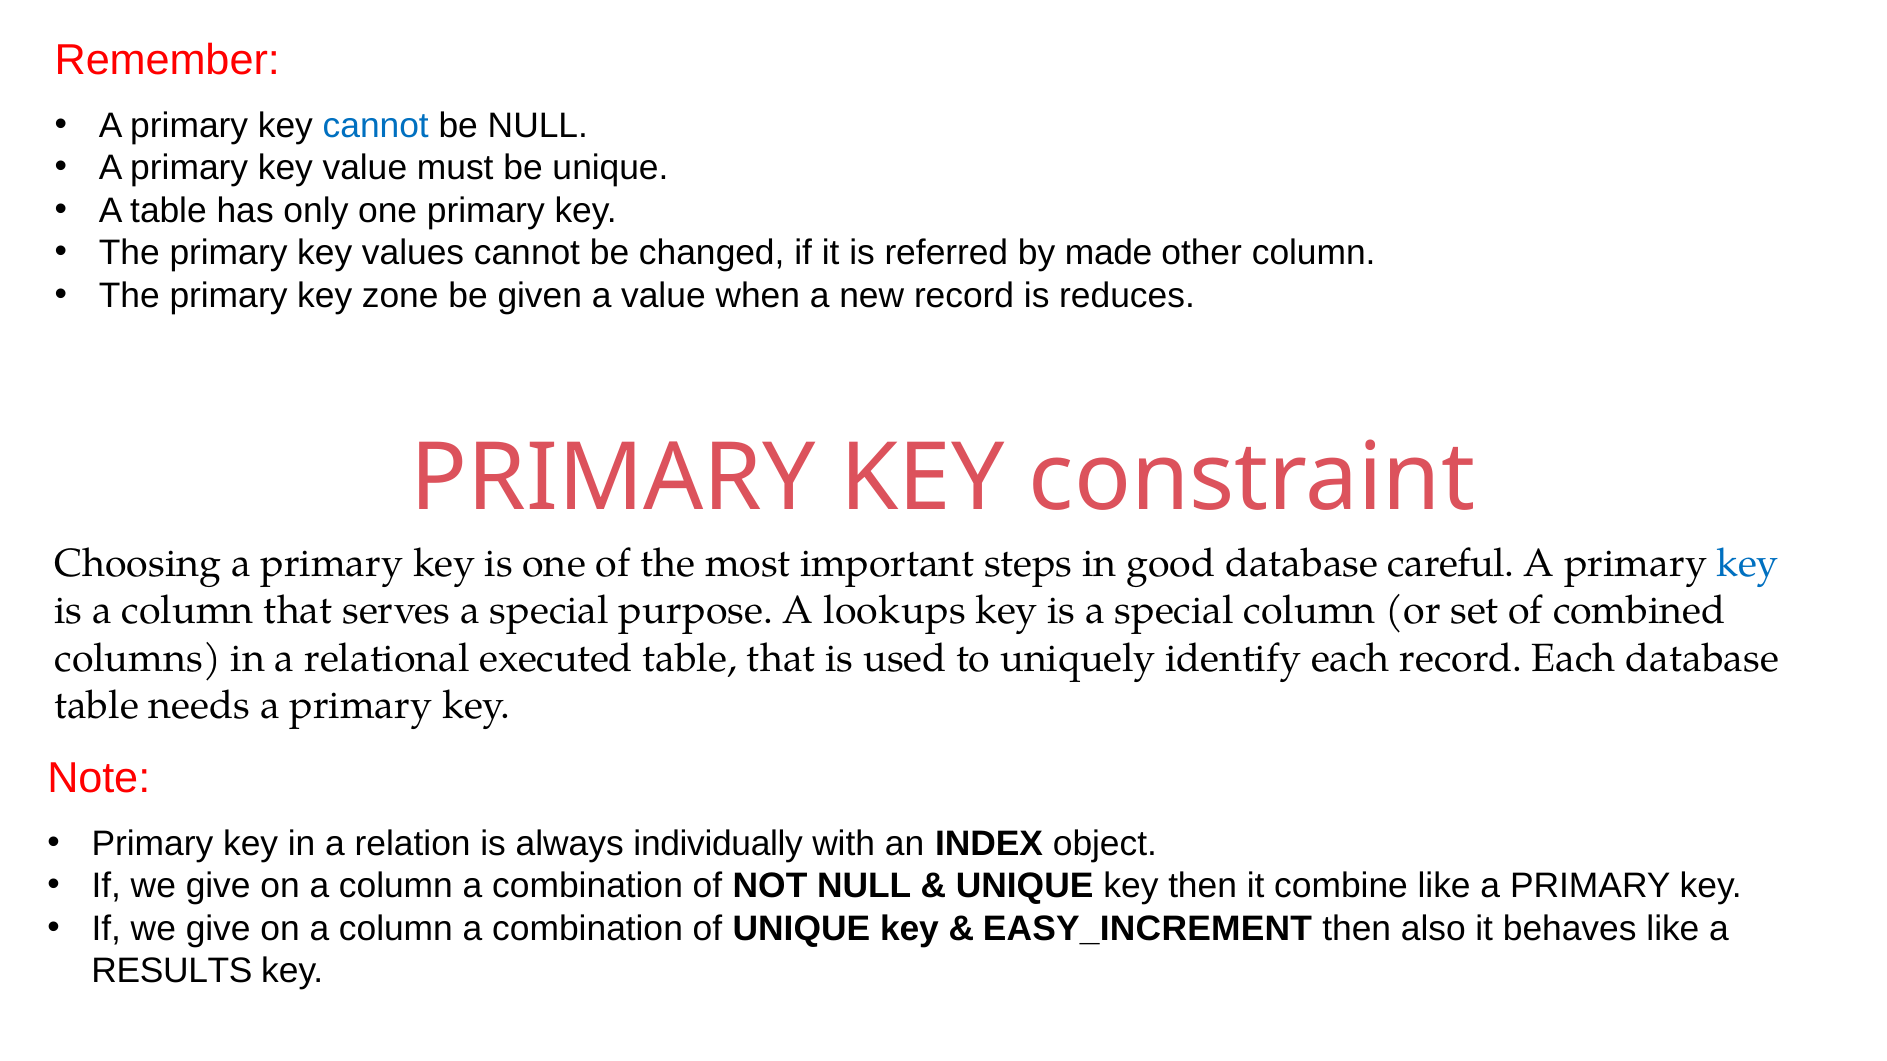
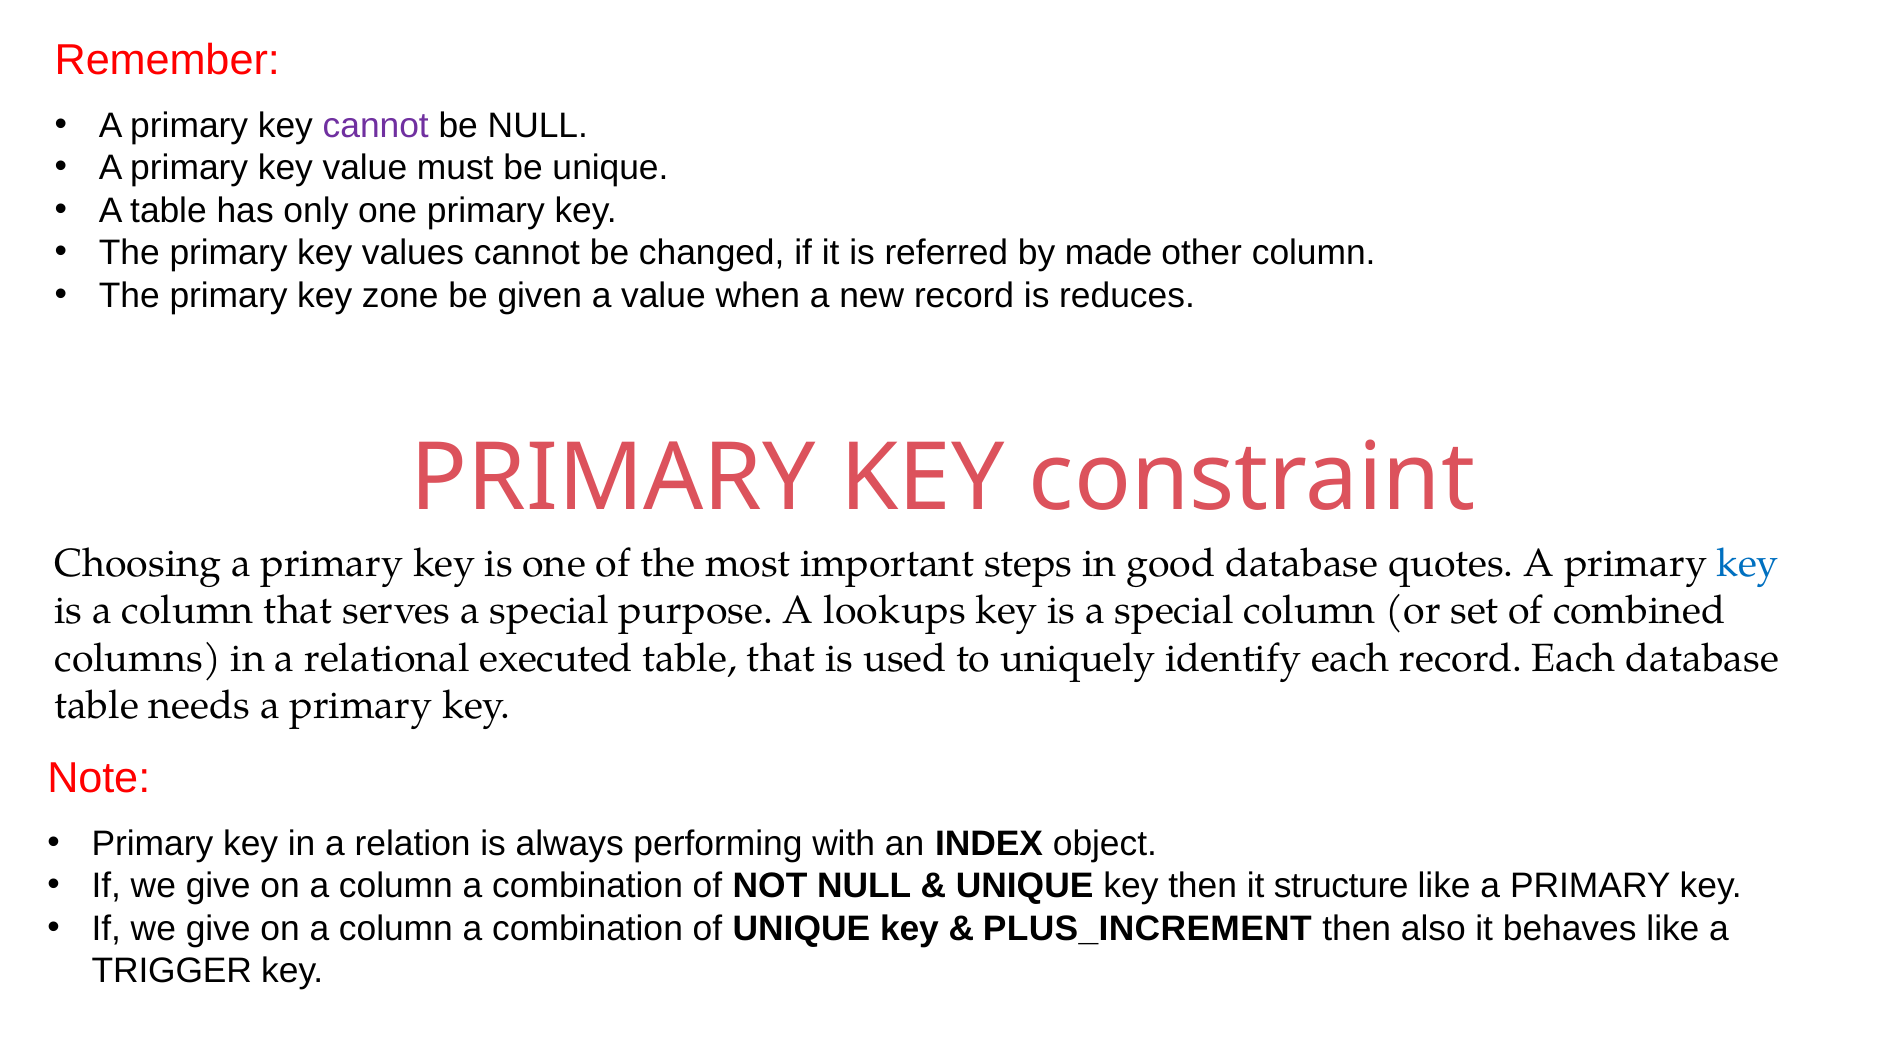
cannot at (376, 126) colour: blue -> purple
careful: careful -> quotes
individually: individually -> performing
combine: combine -> structure
EASY_INCREMENT: EASY_INCREMENT -> PLUS_INCREMENT
RESULTS: RESULTS -> TRIGGER
